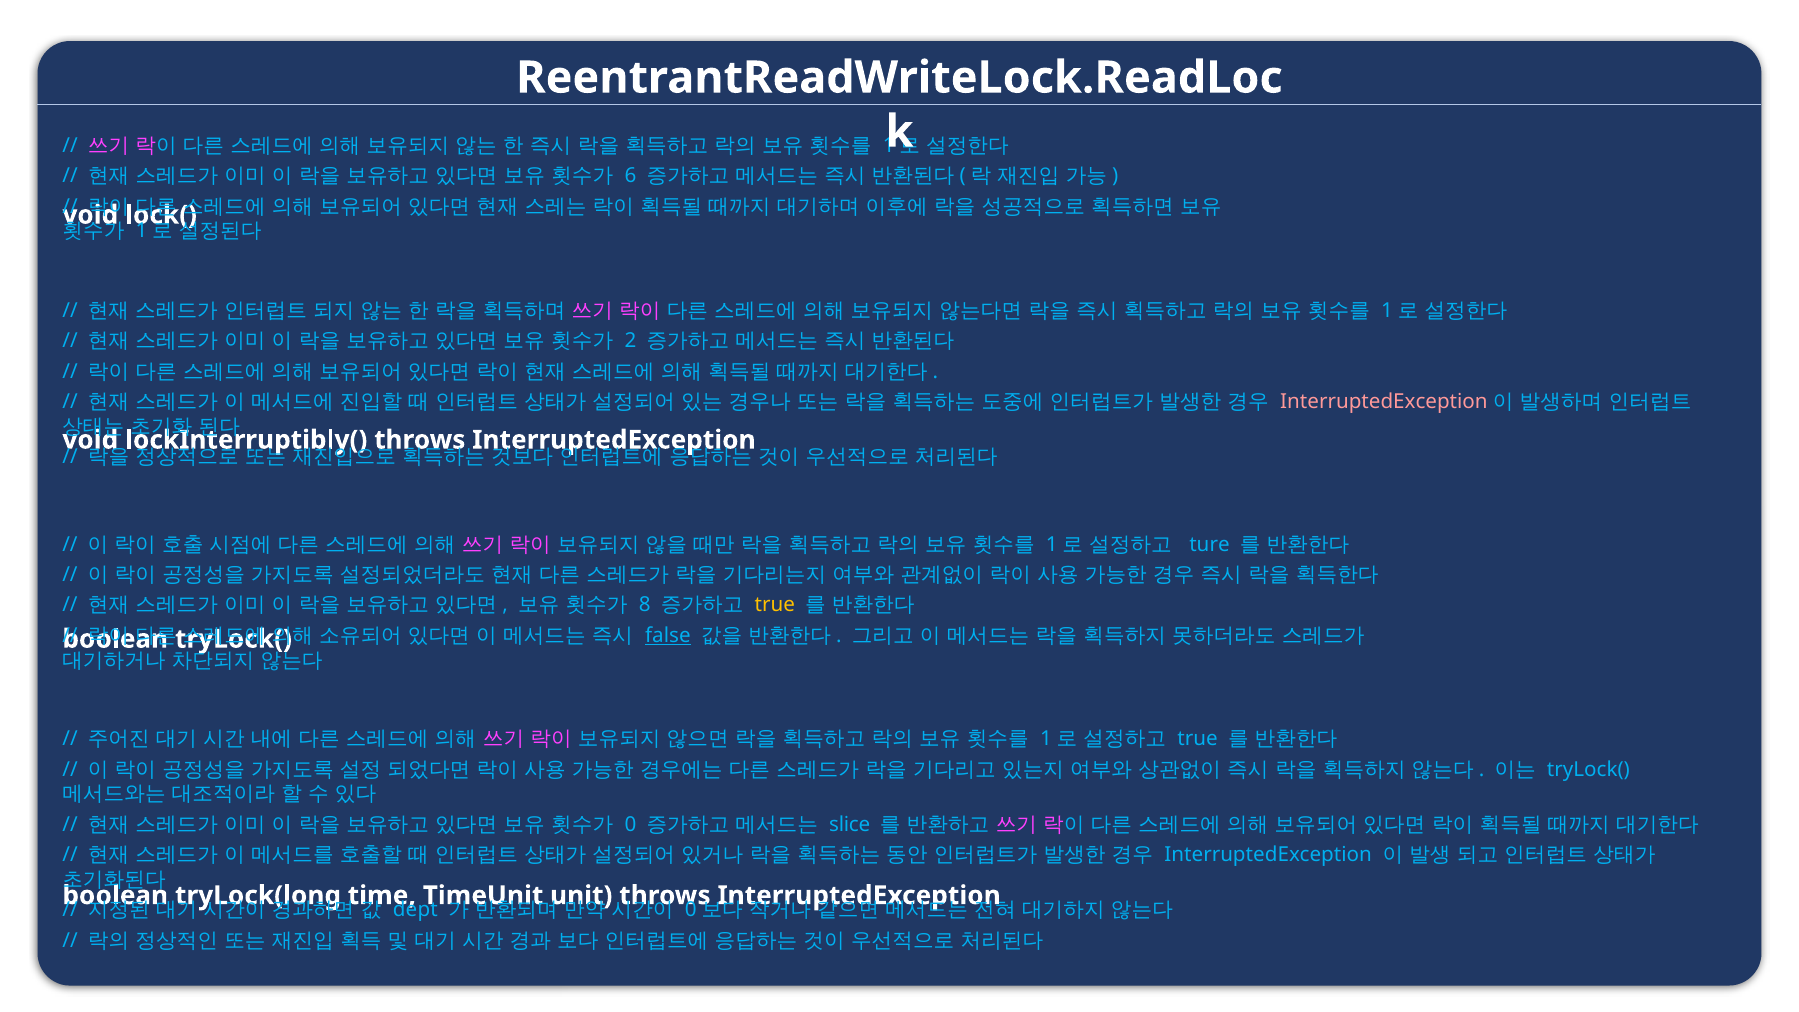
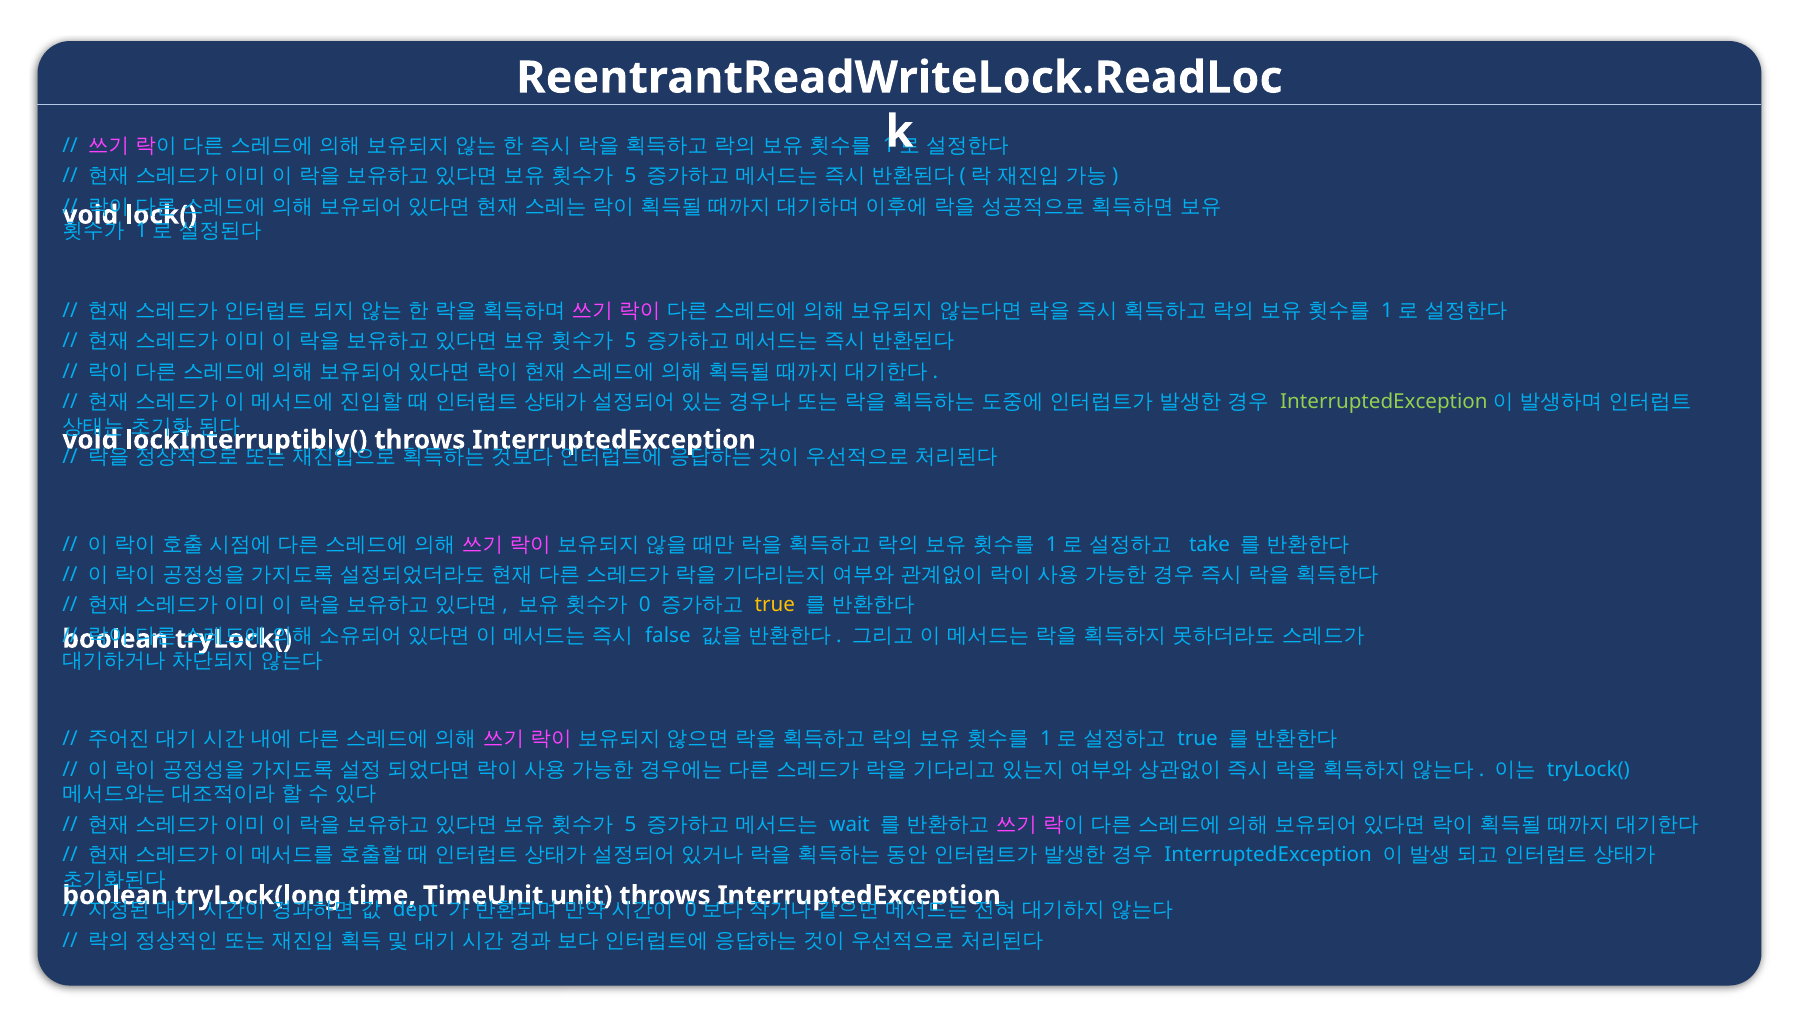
6 at (631, 176): 6 -> 5
2 at (630, 341): 2 -> 5
InterruptedException at (1384, 402) colour: pink -> light green
ture: ture -> take
8: 8 -> 0
false underline: present -> none
0 at (630, 824): 0 -> 5
slice: slice -> wait
